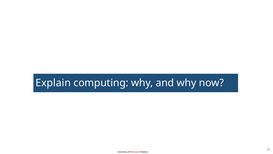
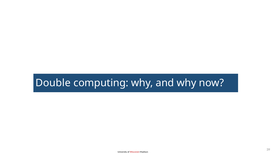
Explain: Explain -> Double
